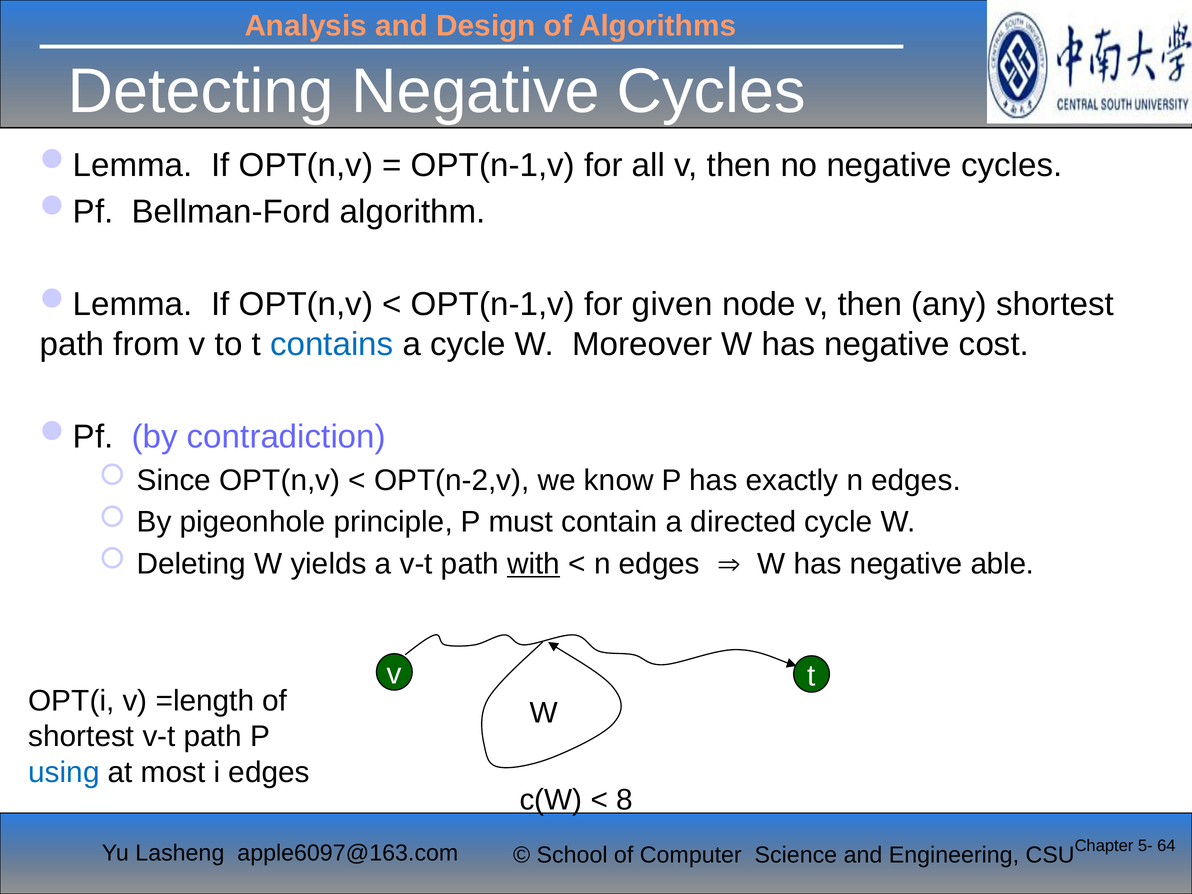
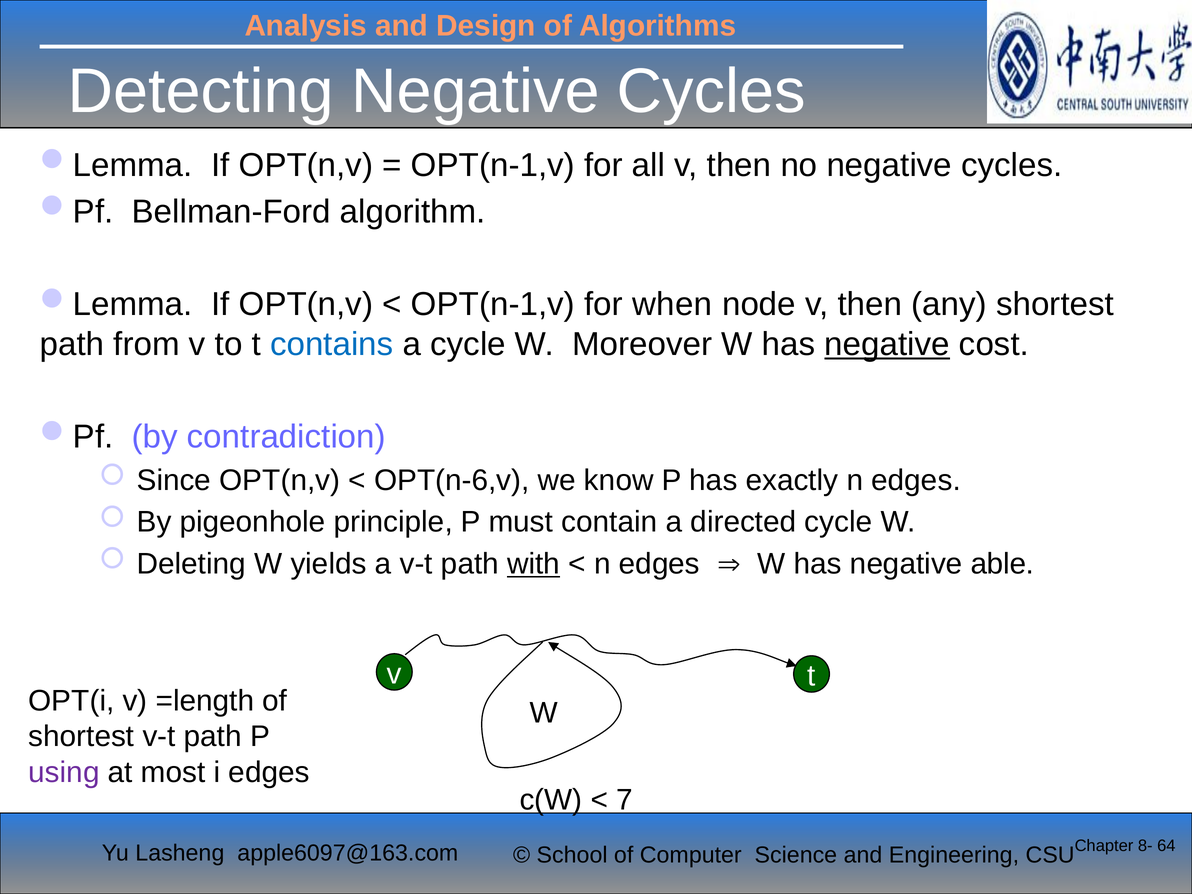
given: given -> when
negative at (887, 344) underline: none -> present
OPT(n-2,v: OPT(n-2,v -> OPT(n-6,v
using colour: blue -> purple
8: 8 -> 7
5-: 5- -> 8-
